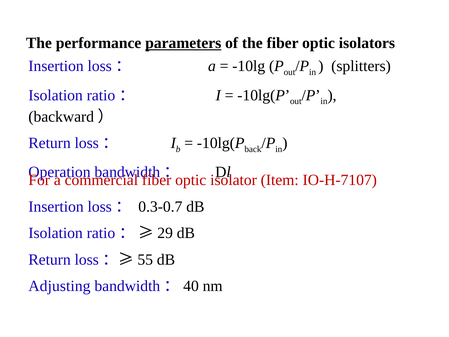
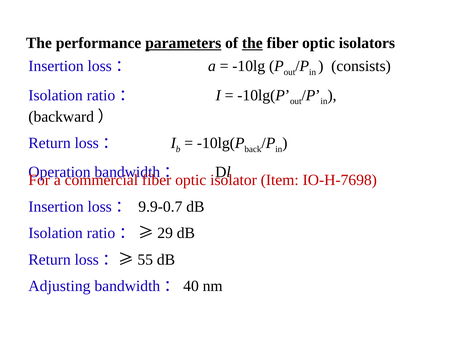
the at (252, 43) underline: none -> present
splitters: splitters -> consists
IO-H-7107: IO-H-7107 -> IO-H-7698
0.3-0.7: 0.3-0.7 -> 9.9-0.7
